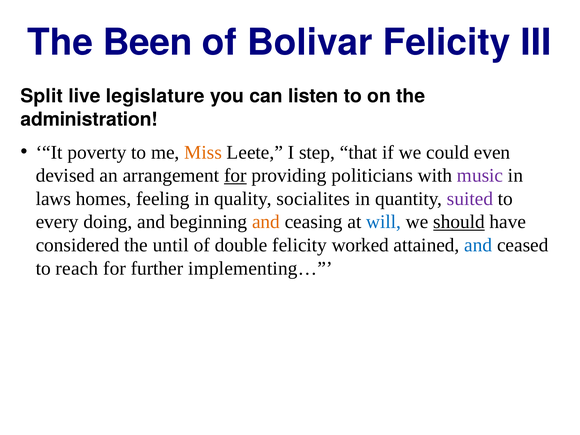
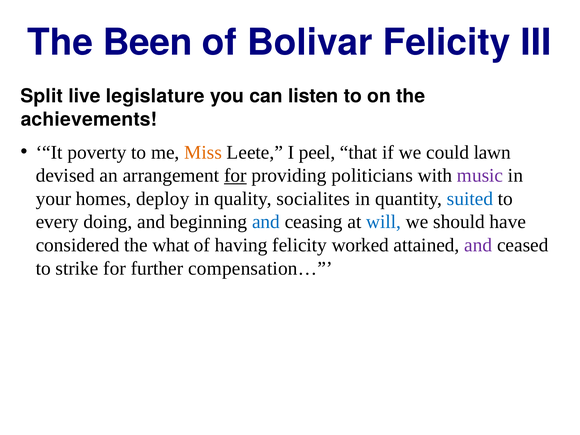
administration: administration -> achievements
step: step -> peel
even: even -> lawn
laws: laws -> your
feeling: feeling -> deploy
suited colour: purple -> blue
and at (266, 222) colour: orange -> blue
should underline: present -> none
until: until -> what
double: double -> having
and at (478, 245) colour: blue -> purple
reach: reach -> strike
implementing…: implementing… -> compensation…
